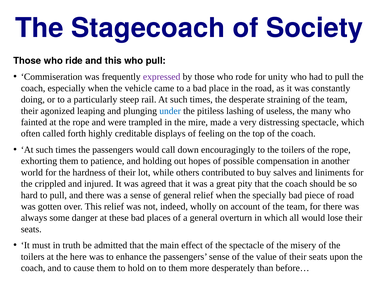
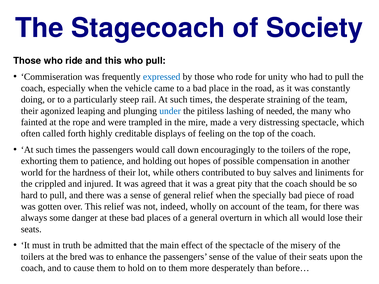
expressed colour: purple -> blue
useless: useless -> needed
here: here -> bred
